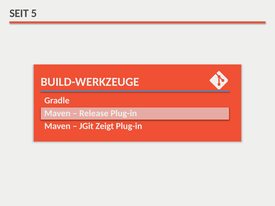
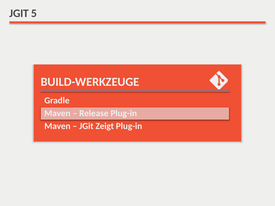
SEIT at (19, 13): SEIT -> JGIT
